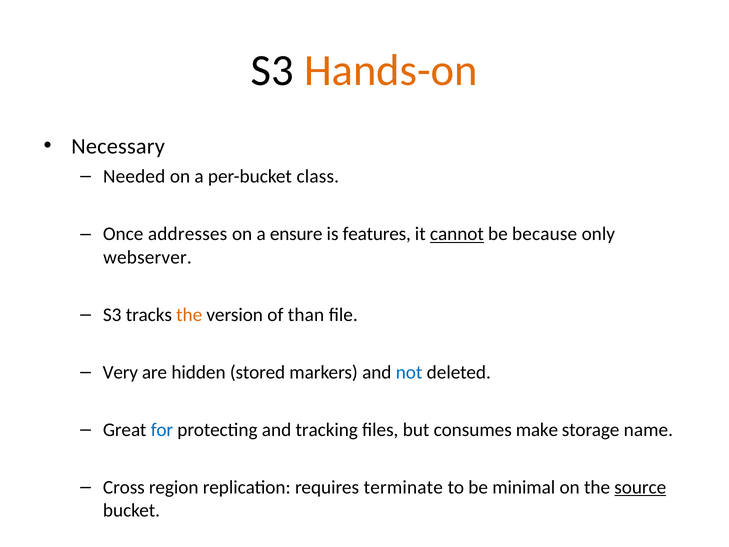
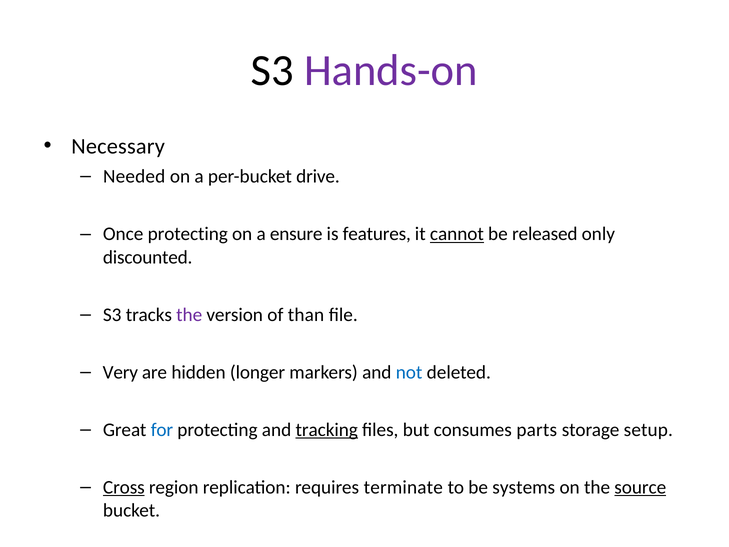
Hands-on colour: orange -> purple
class: class -> drive
Once addresses: addresses -> protecting
because: because -> released
webserver: webserver -> discounted
the at (189, 315) colour: orange -> purple
stored: stored -> longer
tracking underline: none -> present
make: make -> parts
name: name -> setup
Cross underline: none -> present
minimal: minimal -> systems
